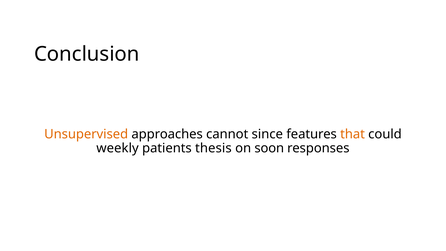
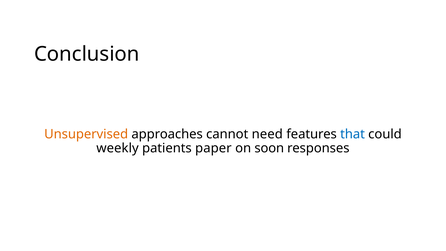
since: since -> need
that colour: orange -> blue
thesis: thesis -> paper
